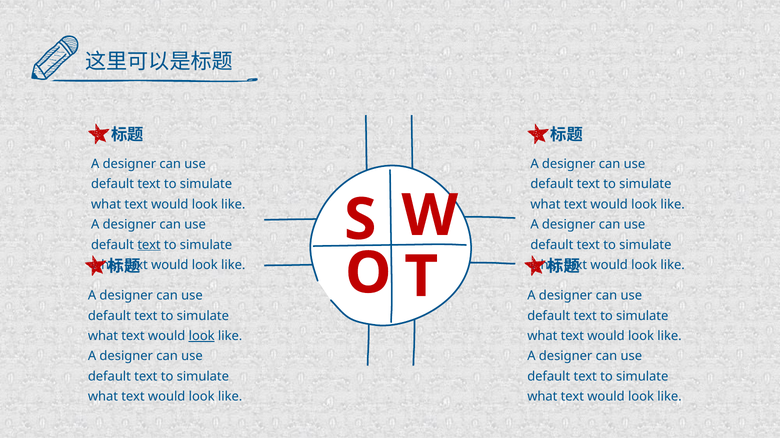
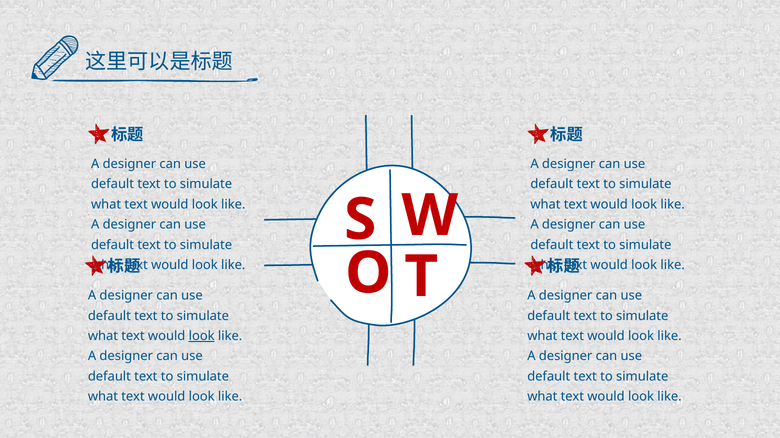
text at (149, 245) underline: present -> none
